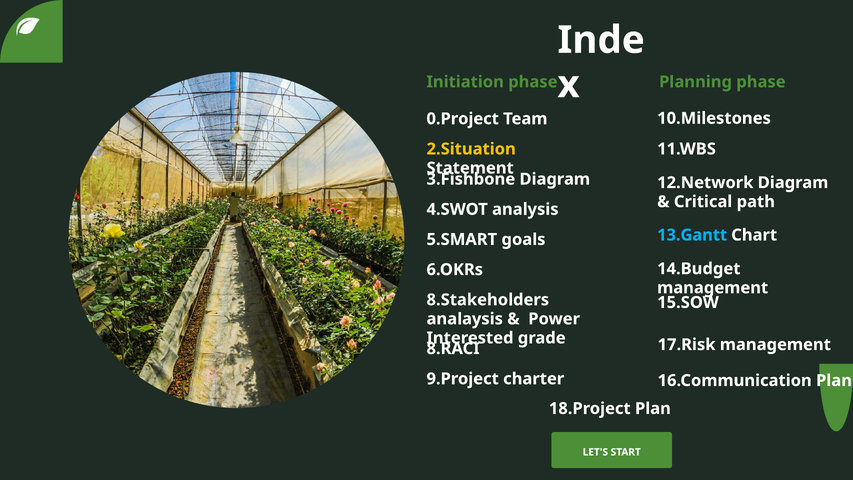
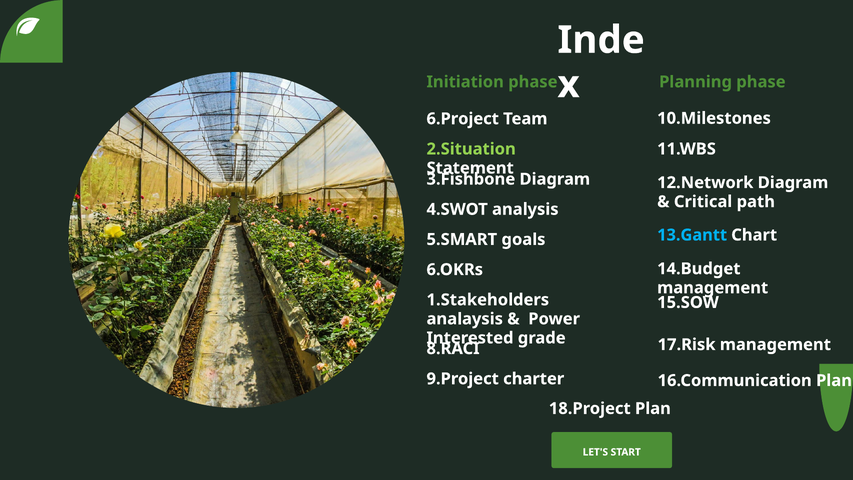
0.Project: 0.Project -> 6.Project
2.Situation colour: yellow -> light green
8.Stakeholders: 8.Stakeholders -> 1.Stakeholders
